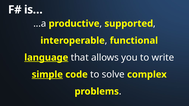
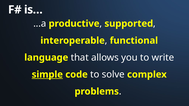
language underline: present -> none
